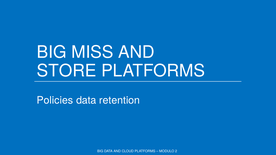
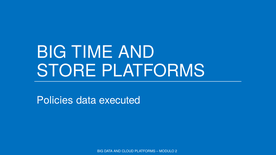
MISS: MISS -> TIME
retention: retention -> executed
